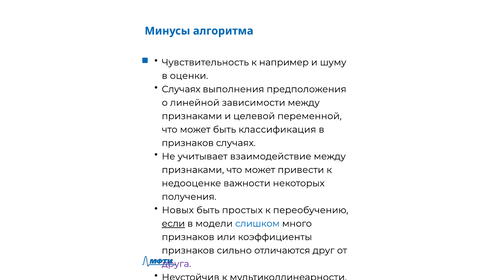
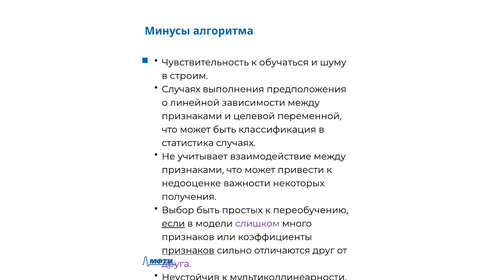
например: например -> обучаться
оценки: оценки -> строим
признаков at (188, 143): признаков -> статистика
Новых: Новых -> Выбор
слишком colour: blue -> purple
признаков at (188, 250) underline: none -> present
